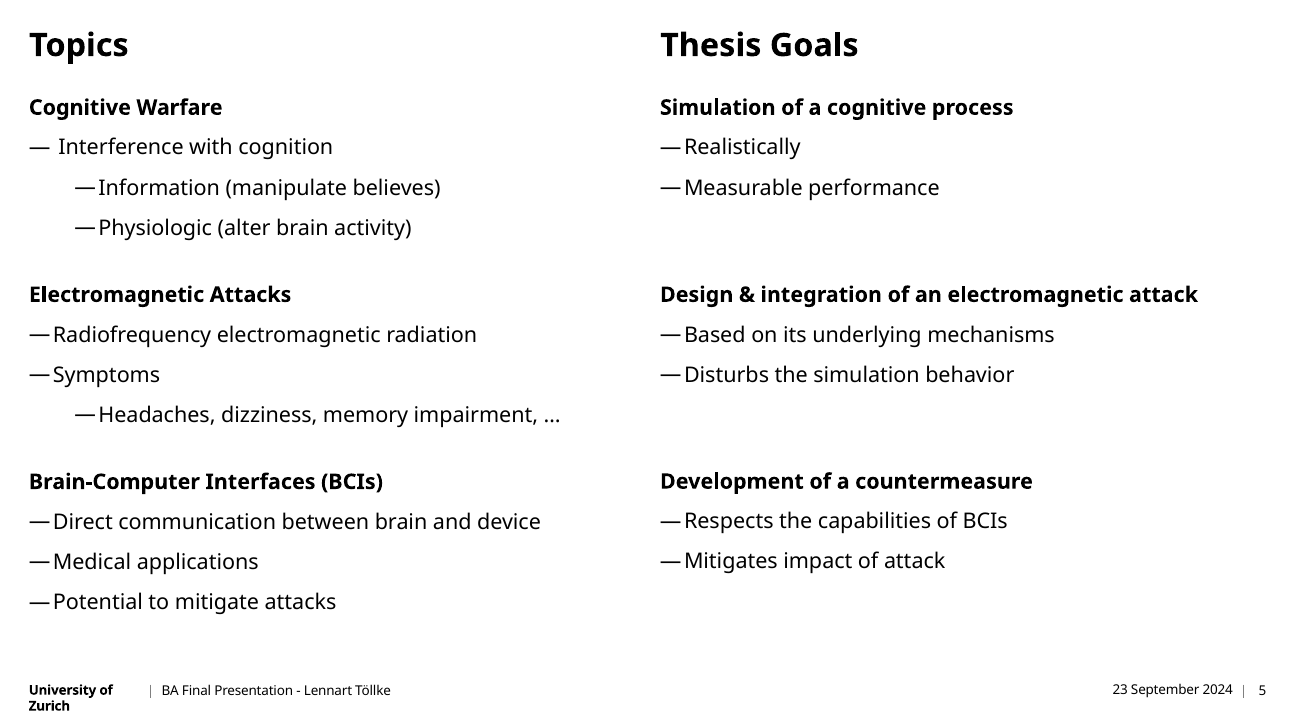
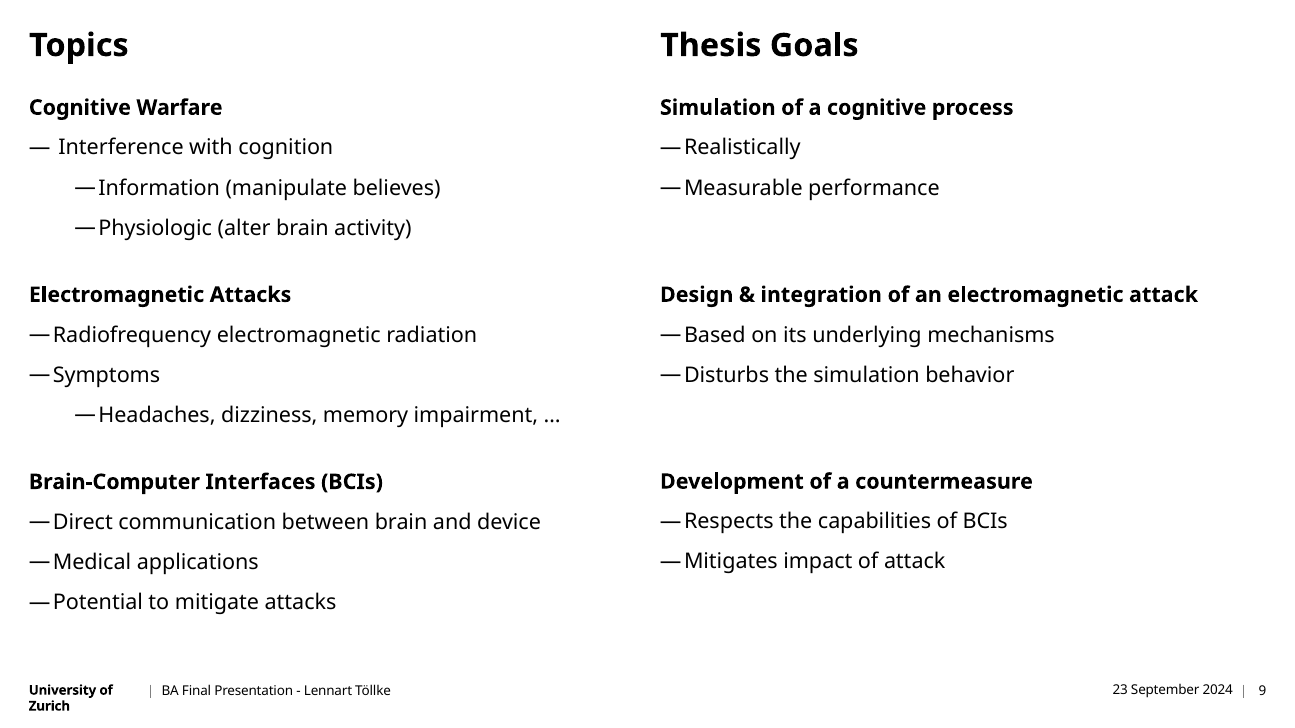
5: 5 -> 9
